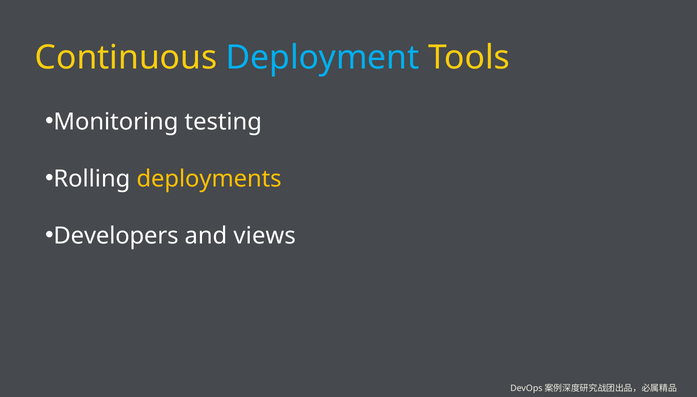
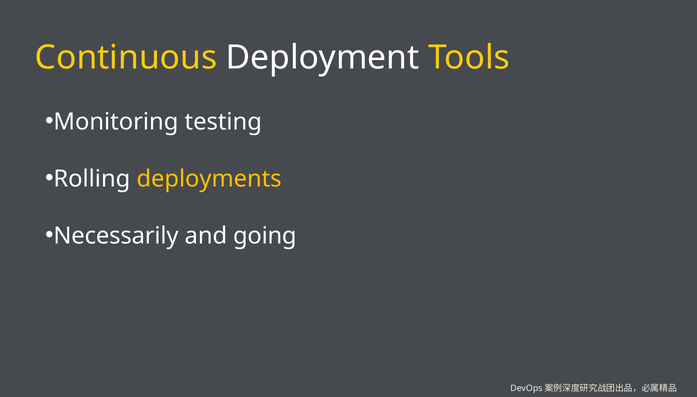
Deployment colour: light blue -> white
Developers: Developers -> Necessarily
views: views -> going
